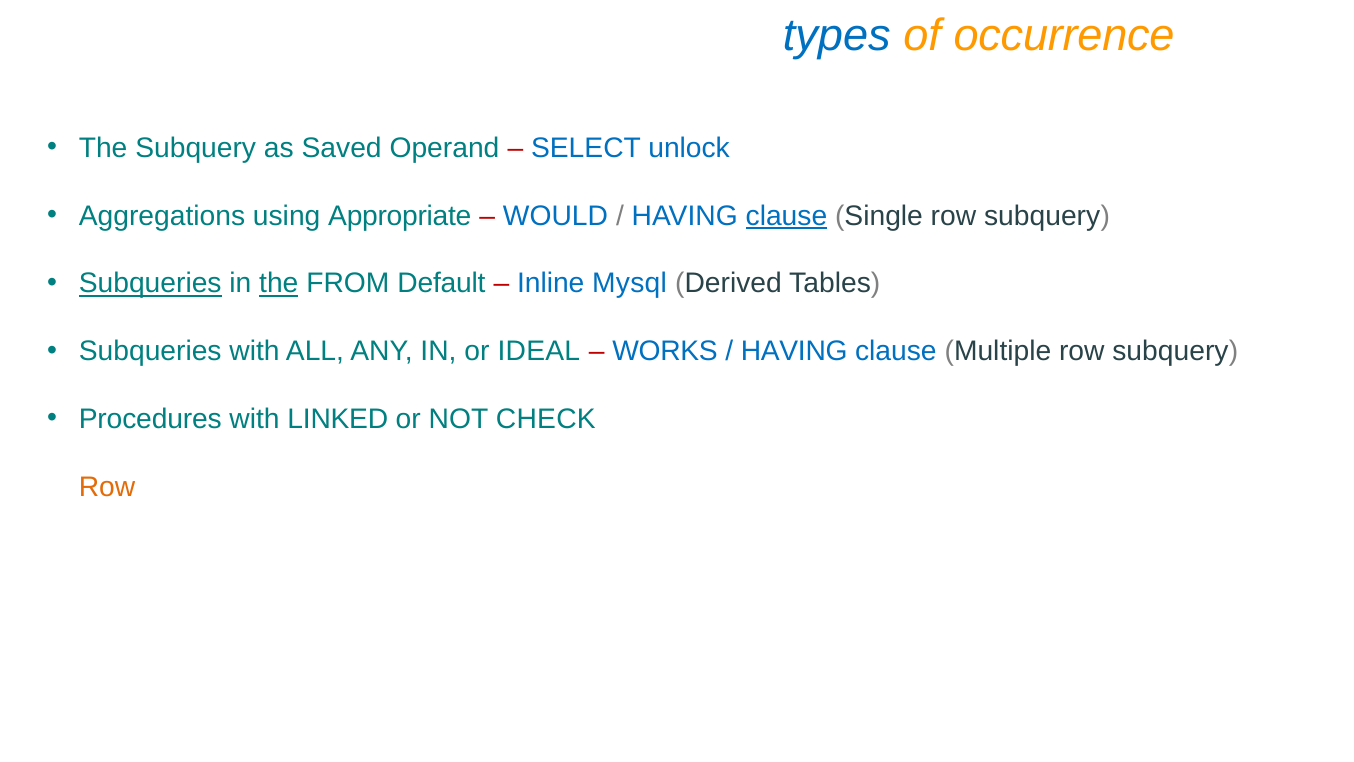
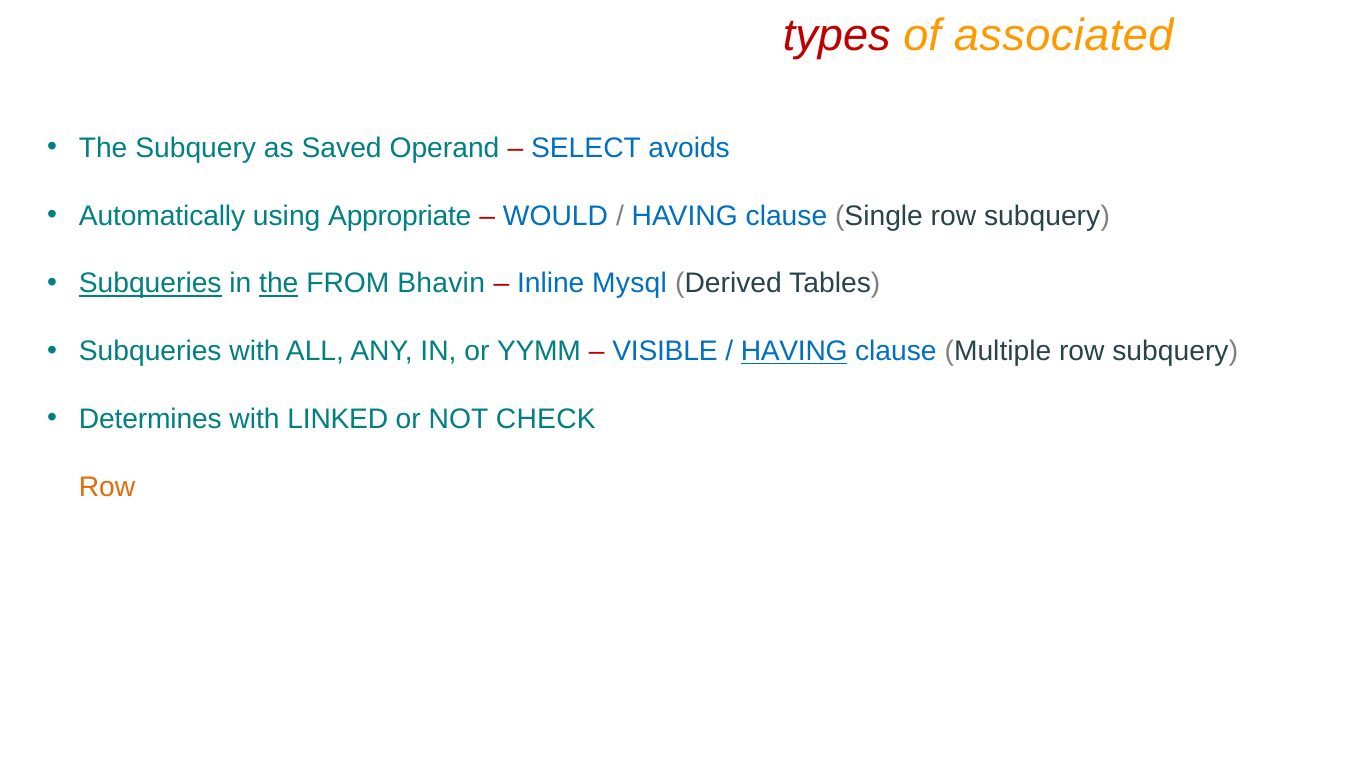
types colour: blue -> red
occurrence: occurrence -> associated
unlock: unlock -> avoids
Aggregations: Aggregations -> Automatically
clause at (786, 216) underline: present -> none
Default: Default -> Bhavin
IDEAL: IDEAL -> YYMM
WORKS: WORKS -> VISIBLE
HAVING at (794, 351) underline: none -> present
Procedures: Procedures -> Determines
